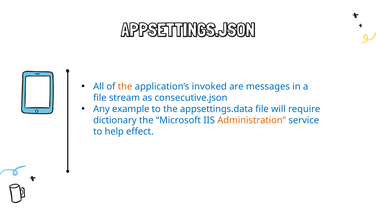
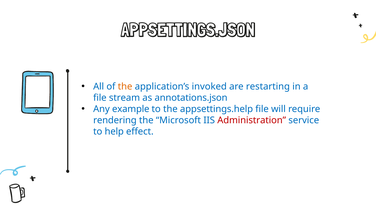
messages: messages -> restarting
consecutive.json: consecutive.json -> annotations.json
appsettings.data: appsettings.data -> appsettings.help
dictionary: dictionary -> rendering
Administration colour: orange -> red
